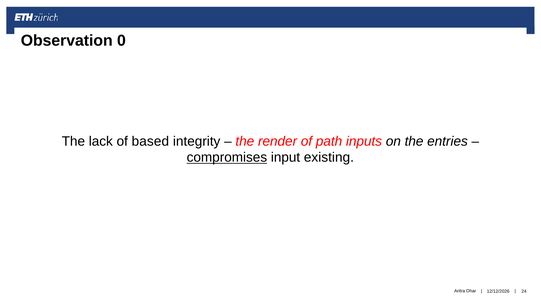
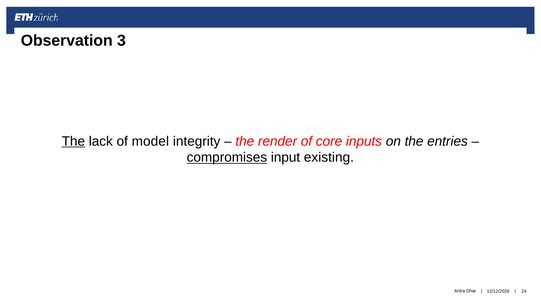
0: 0 -> 3
The at (73, 141) underline: none -> present
based: based -> model
path: path -> core
